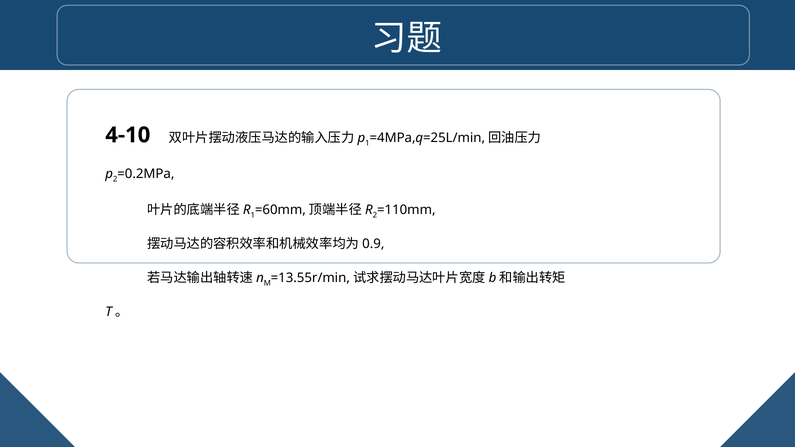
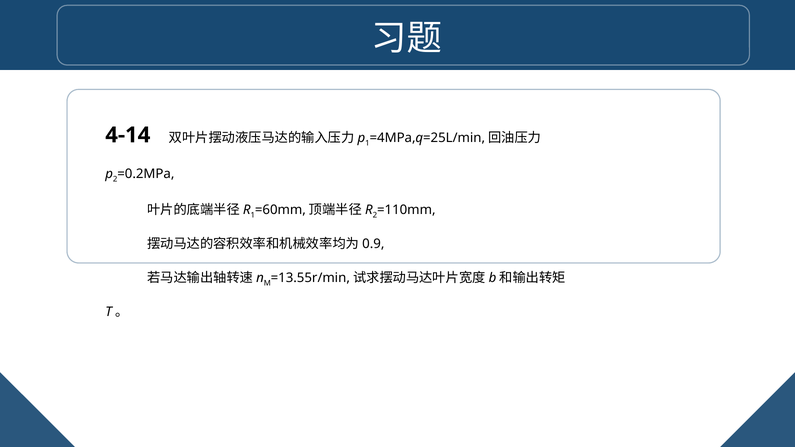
4-10: 4-10 -> 4-14
